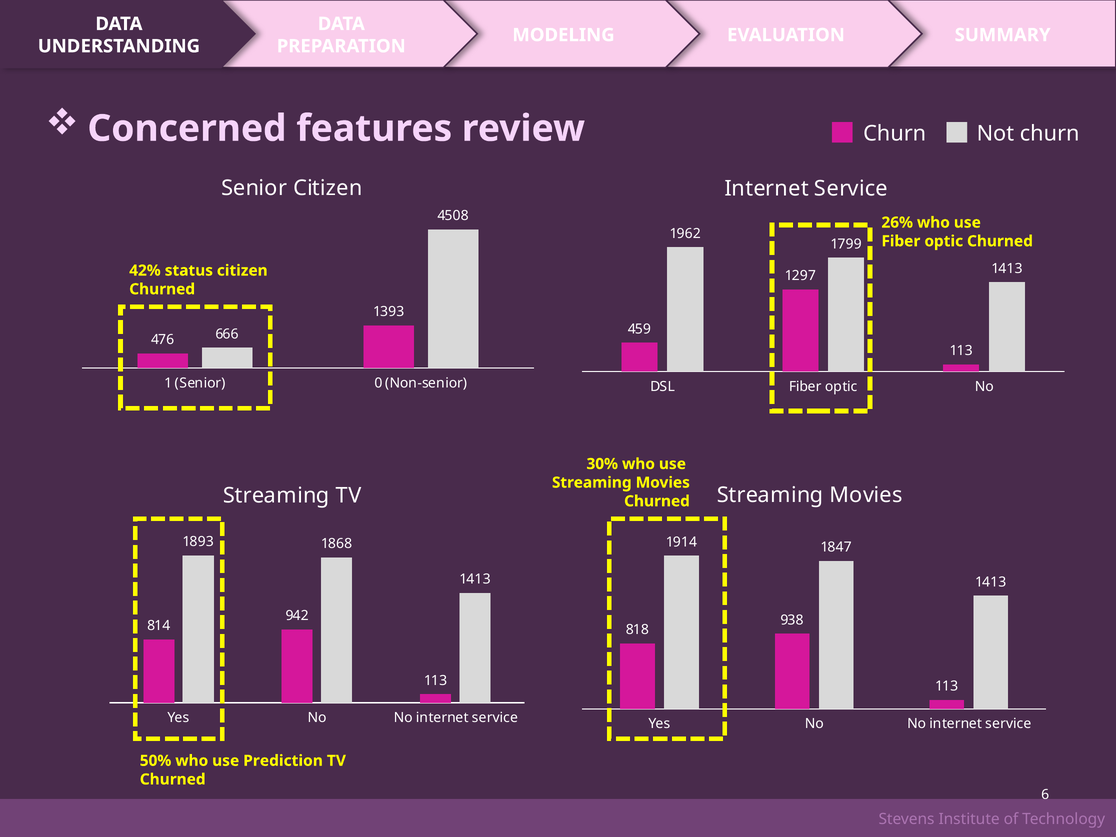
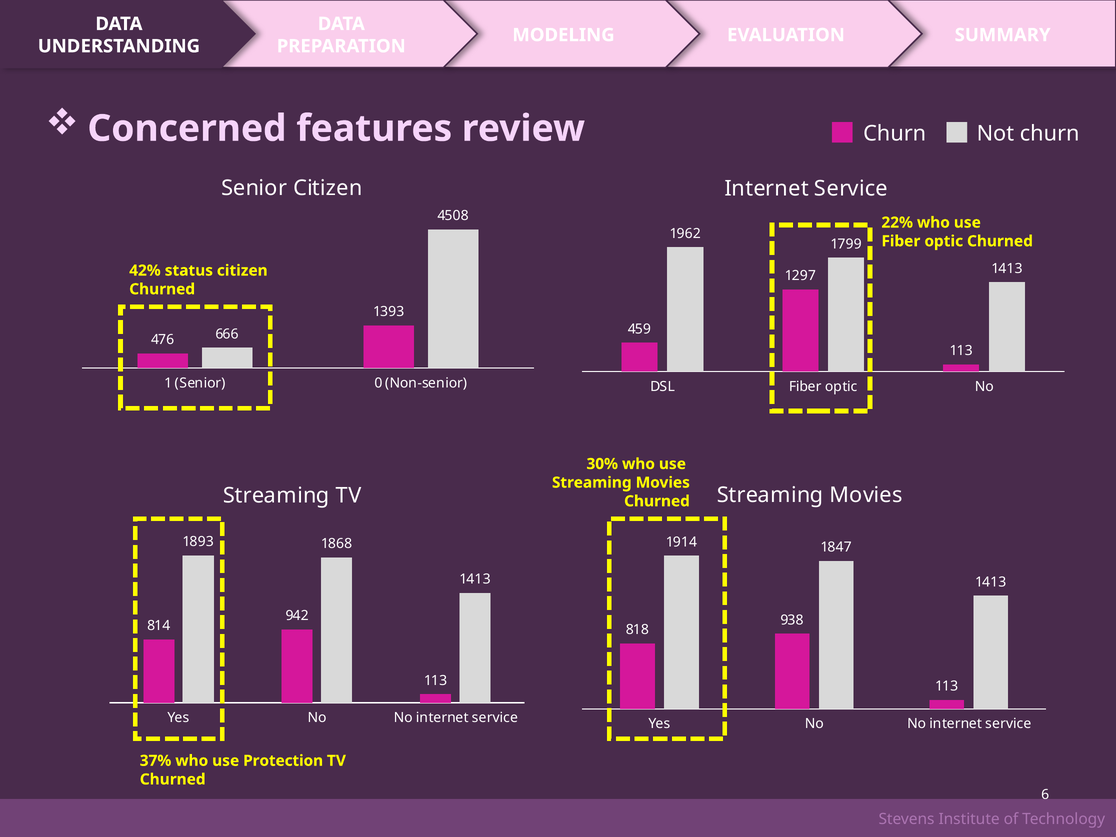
26%: 26% -> 22%
50%: 50% -> 37%
Prediction: Prediction -> Protection
